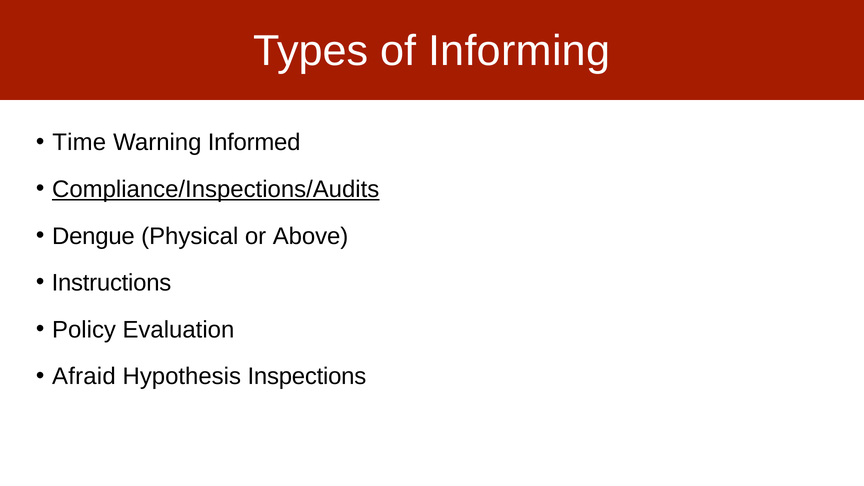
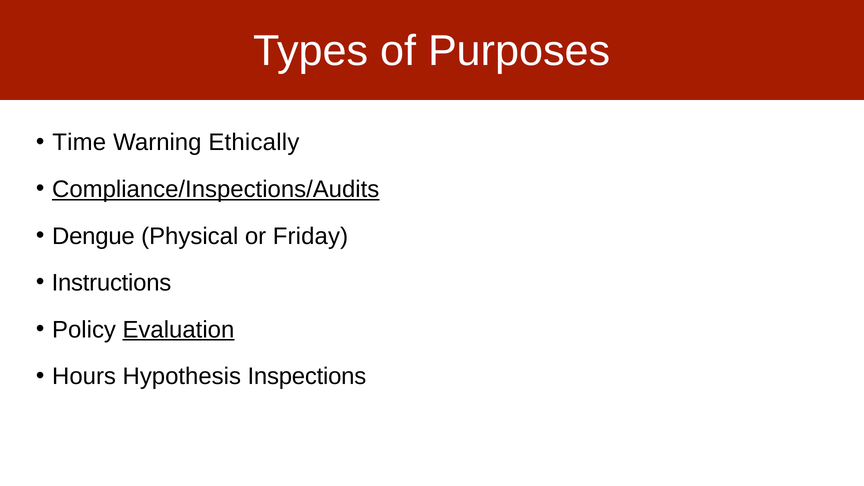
Informing: Informing -> Purposes
Informed: Informed -> Ethically
Above: Above -> Friday
Evaluation underline: none -> present
Afraid: Afraid -> Hours
